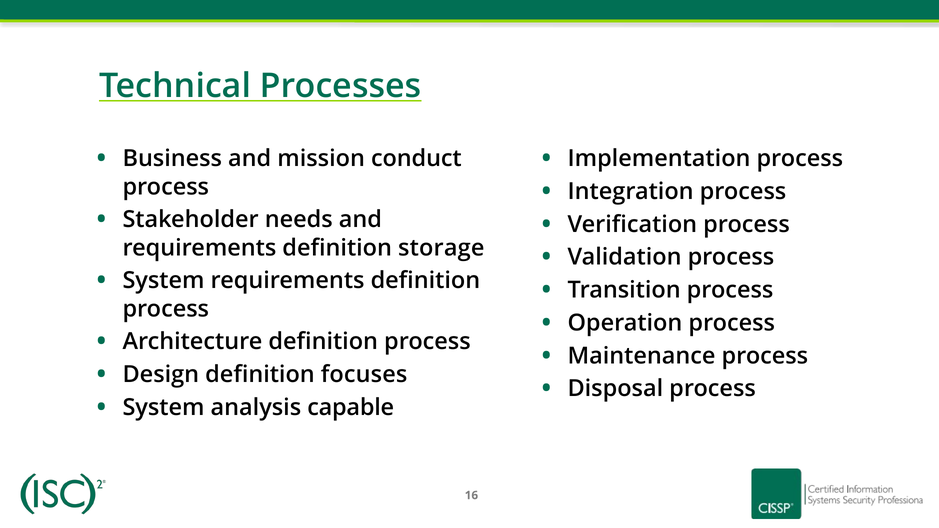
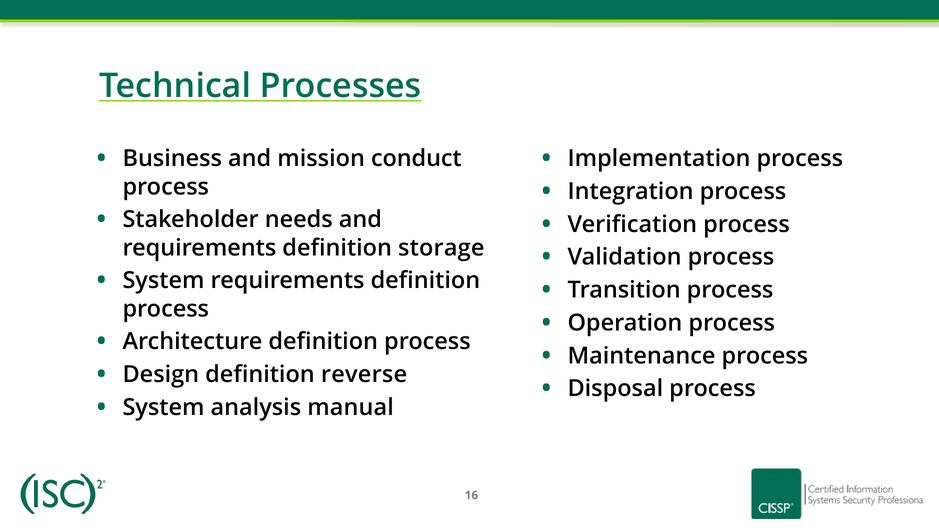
focuses: focuses -> reverse
capable: capable -> manual
